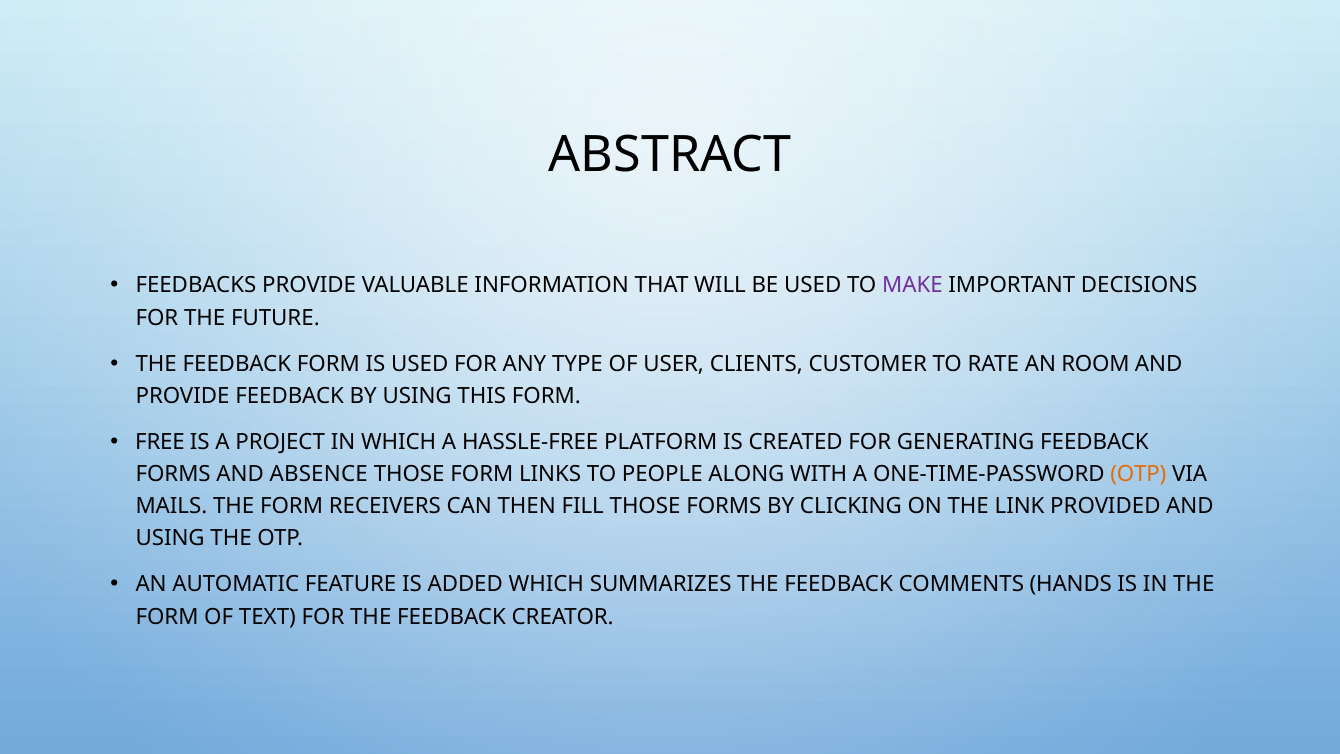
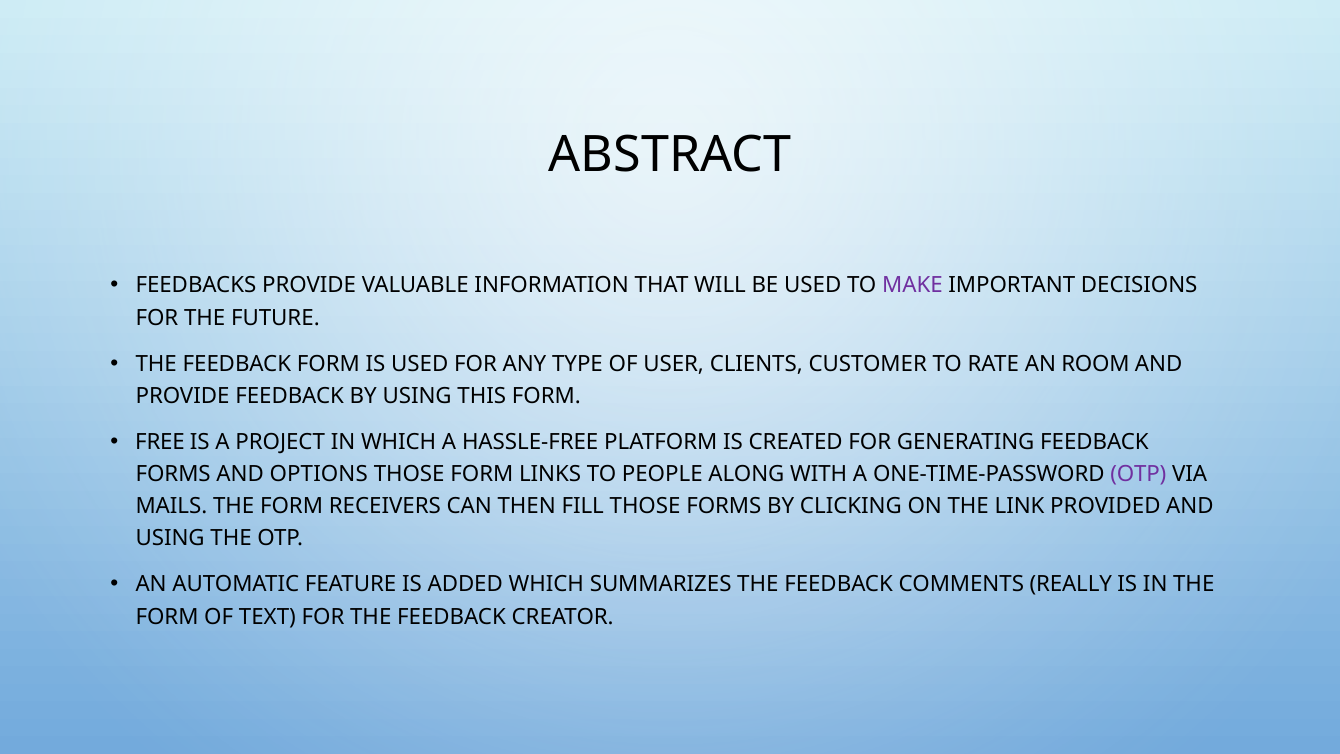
ABSENCE: ABSENCE -> OPTIONS
OTP at (1138, 474) colour: orange -> purple
HANDS: HANDS -> REALLY
